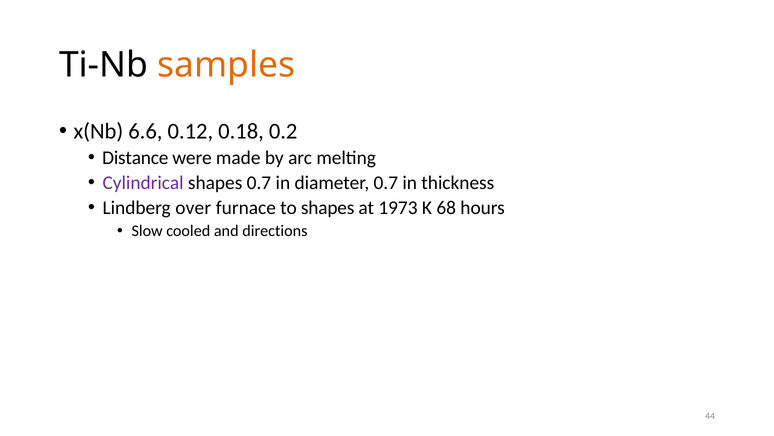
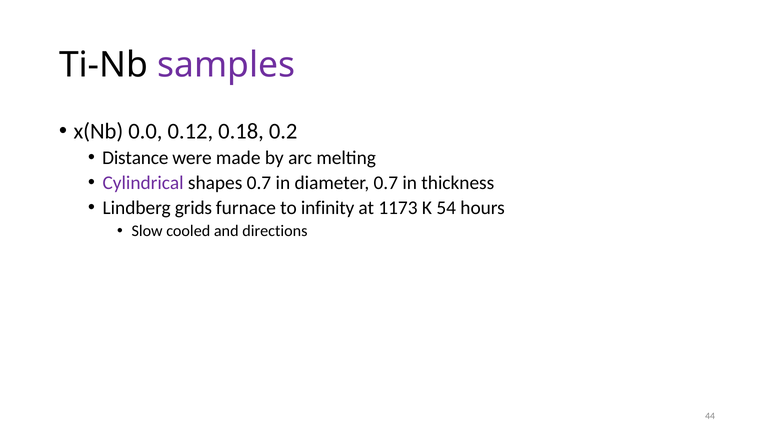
samples colour: orange -> purple
6.6: 6.6 -> 0.0
over: over -> grids
to shapes: shapes -> infinity
1973: 1973 -> 1173
68: 68 -> 54
